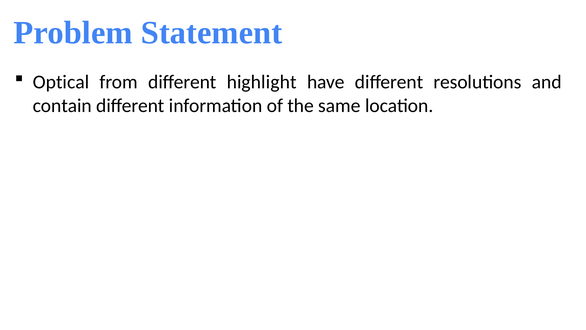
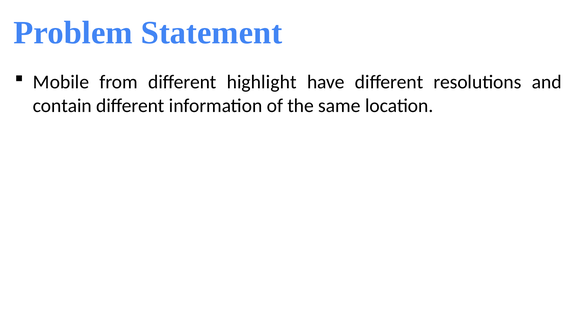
Optical: Optical -> Mobile
